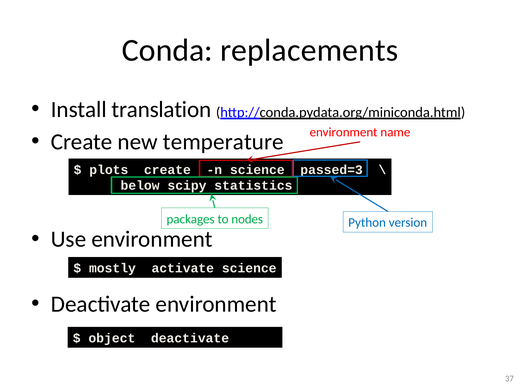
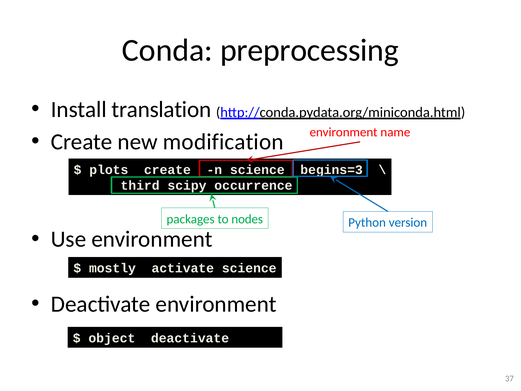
replacements: replacements -> preprocessing
temperature: temperature -> modification
passed=3: passed=3 -> begins=3
below: below -> third
statistics: statistics -> occurrence
